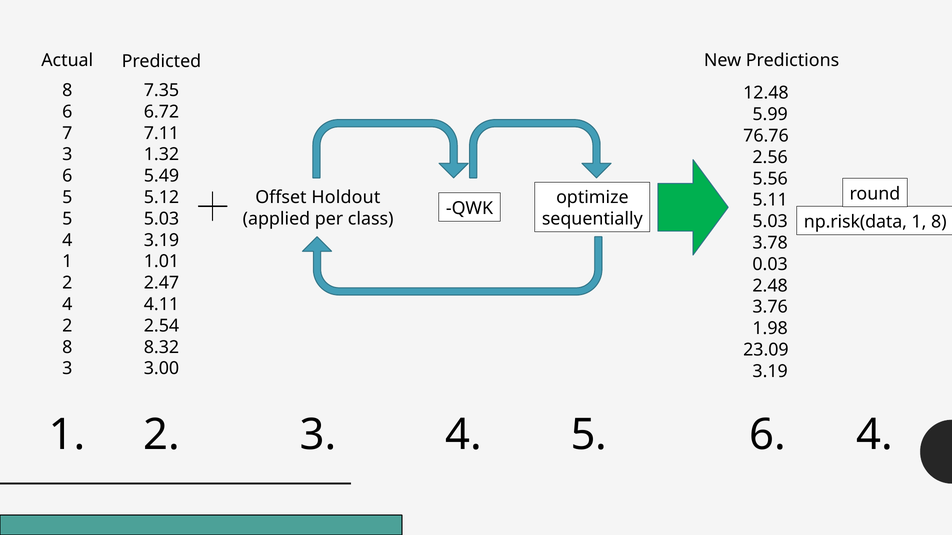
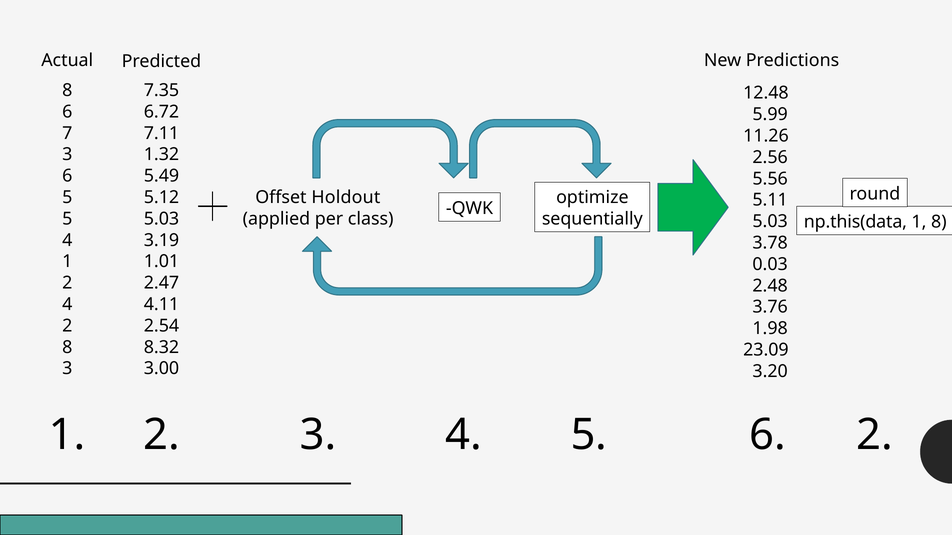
76.76: 76.76 -> 11.26
np.risk(data: np.risk(data -> np.this(data
3.19 at (770, 372): 3.19 -> 3.20
6 4: 4 -> 2
